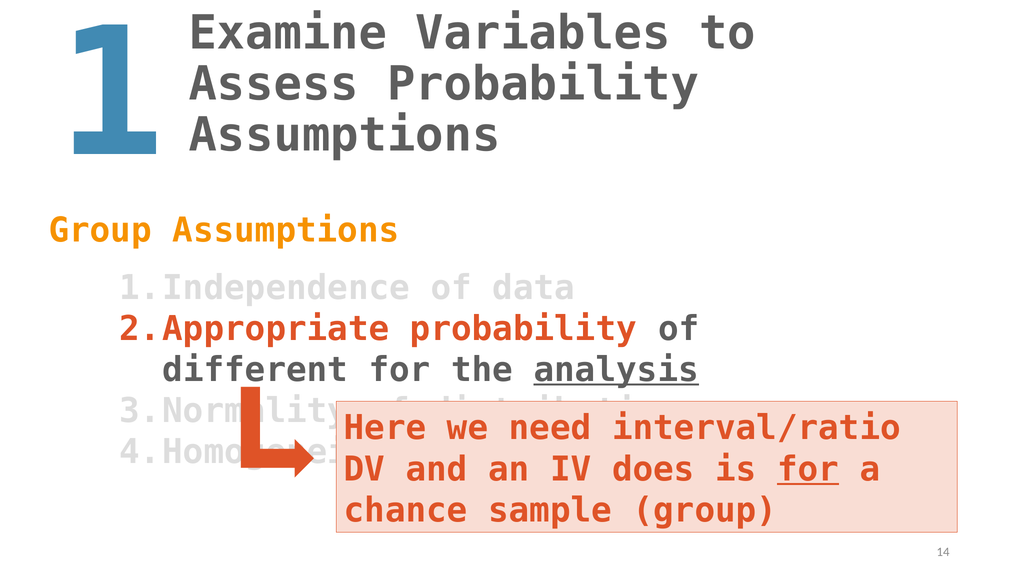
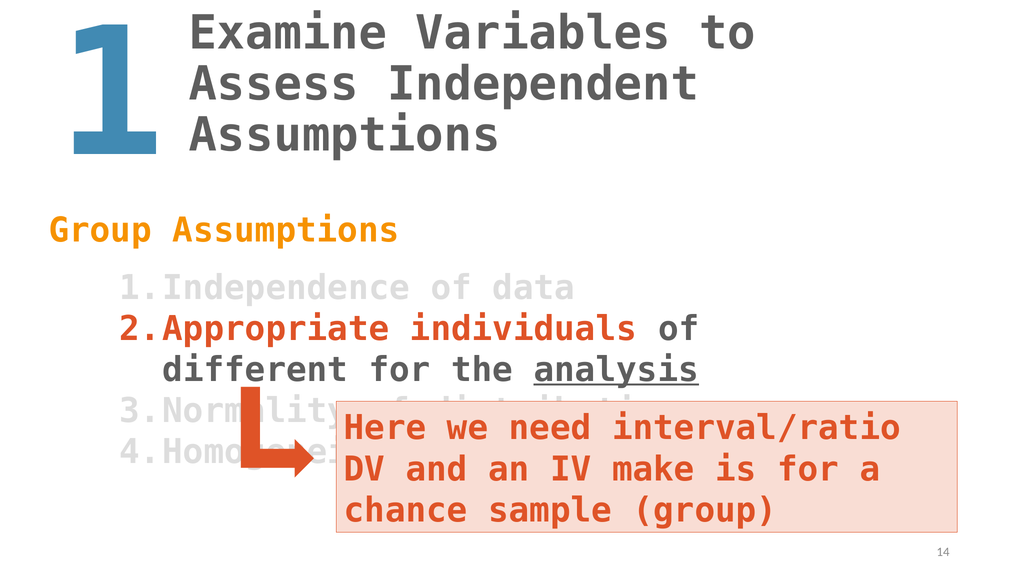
Assess Probability: Probability -> Independent
probability at (523, 329): probability -> individuals
does: does -> make
for at (808, 469) underline: present -> none
